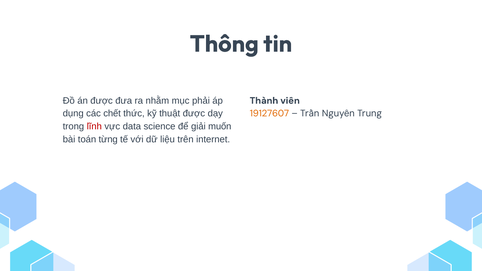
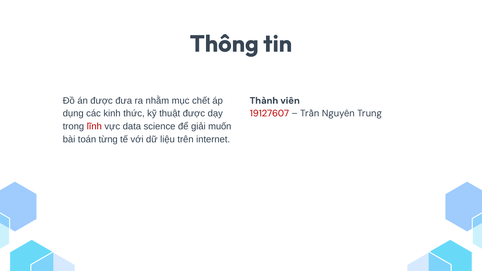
phải: phải -> chết
chết: chết -> kinh
19127607 colour: orange -> red
